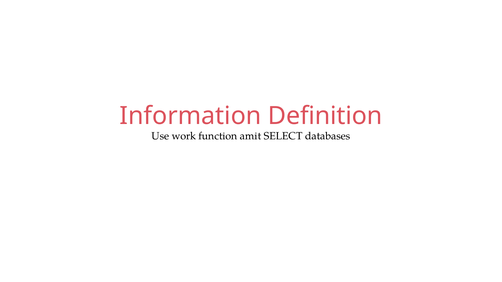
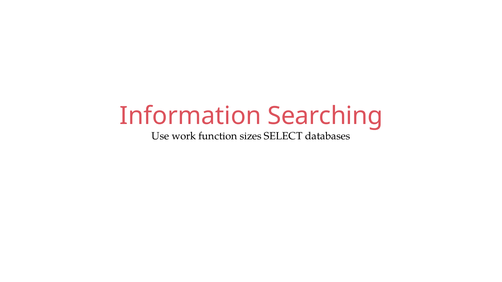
Definition: Definition -> Searching
amit: amit -> sizes
